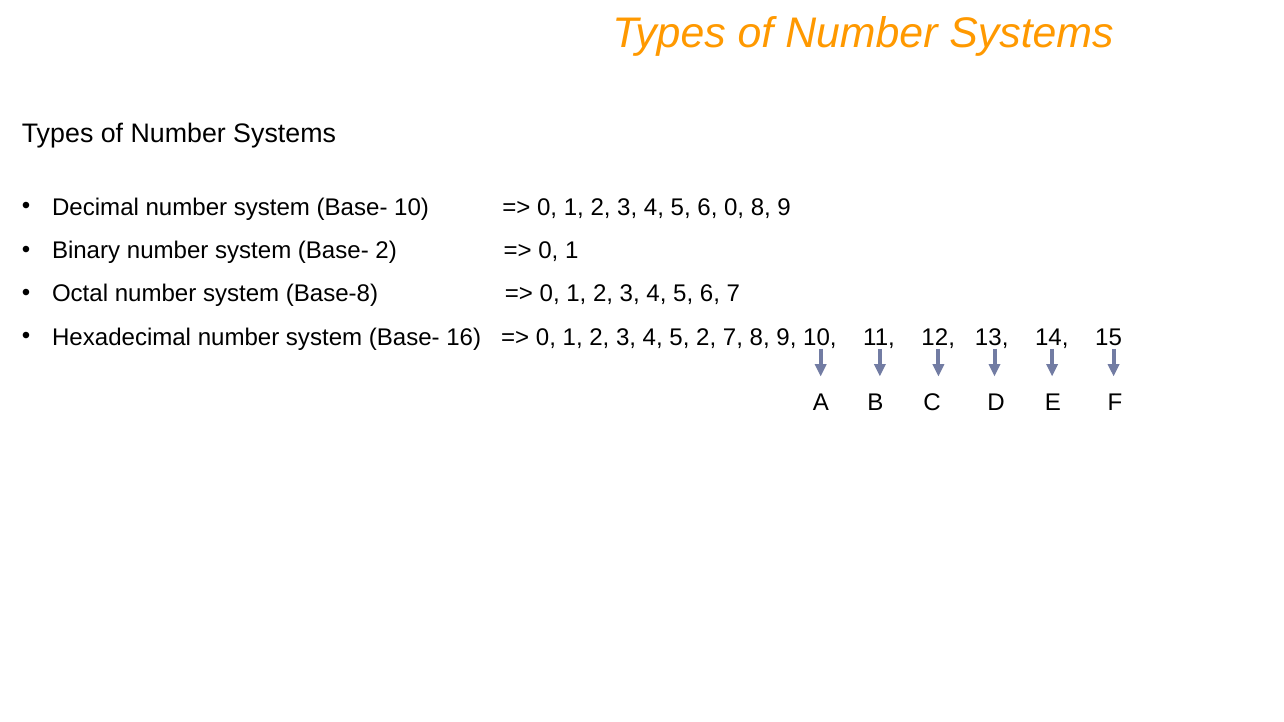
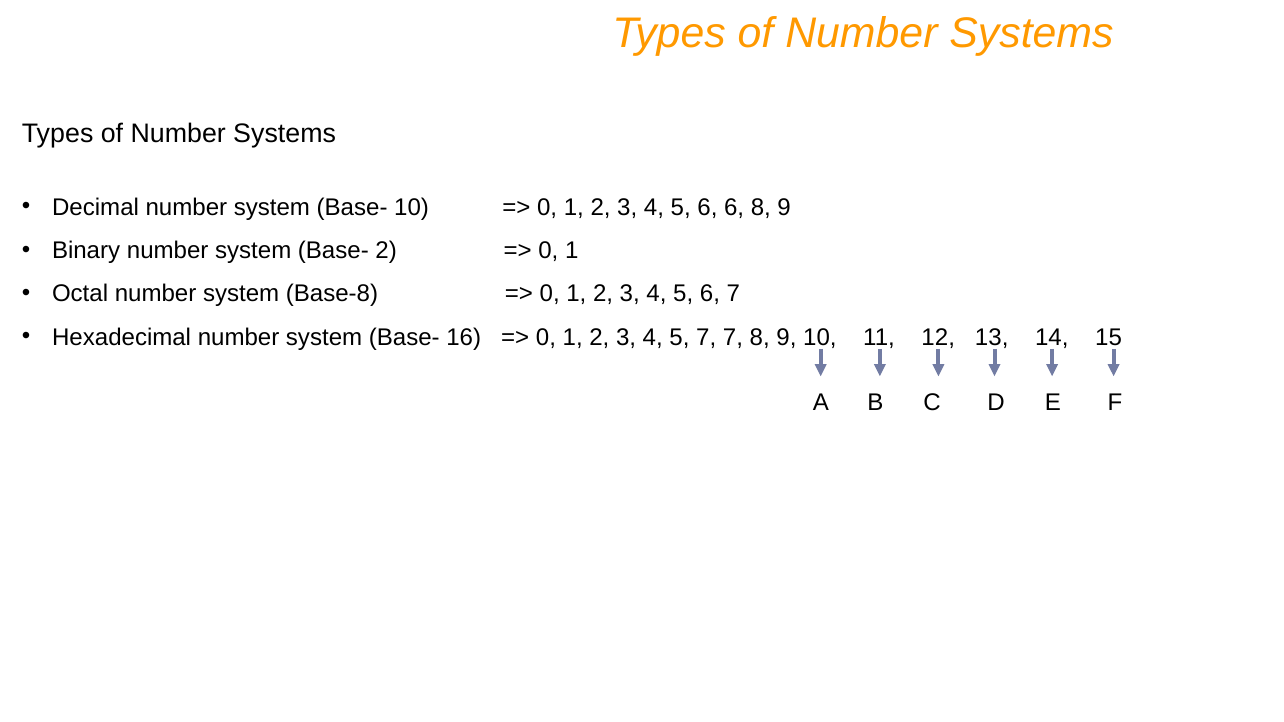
6 0: 0 -> 6
5 2: 2 -> 7
